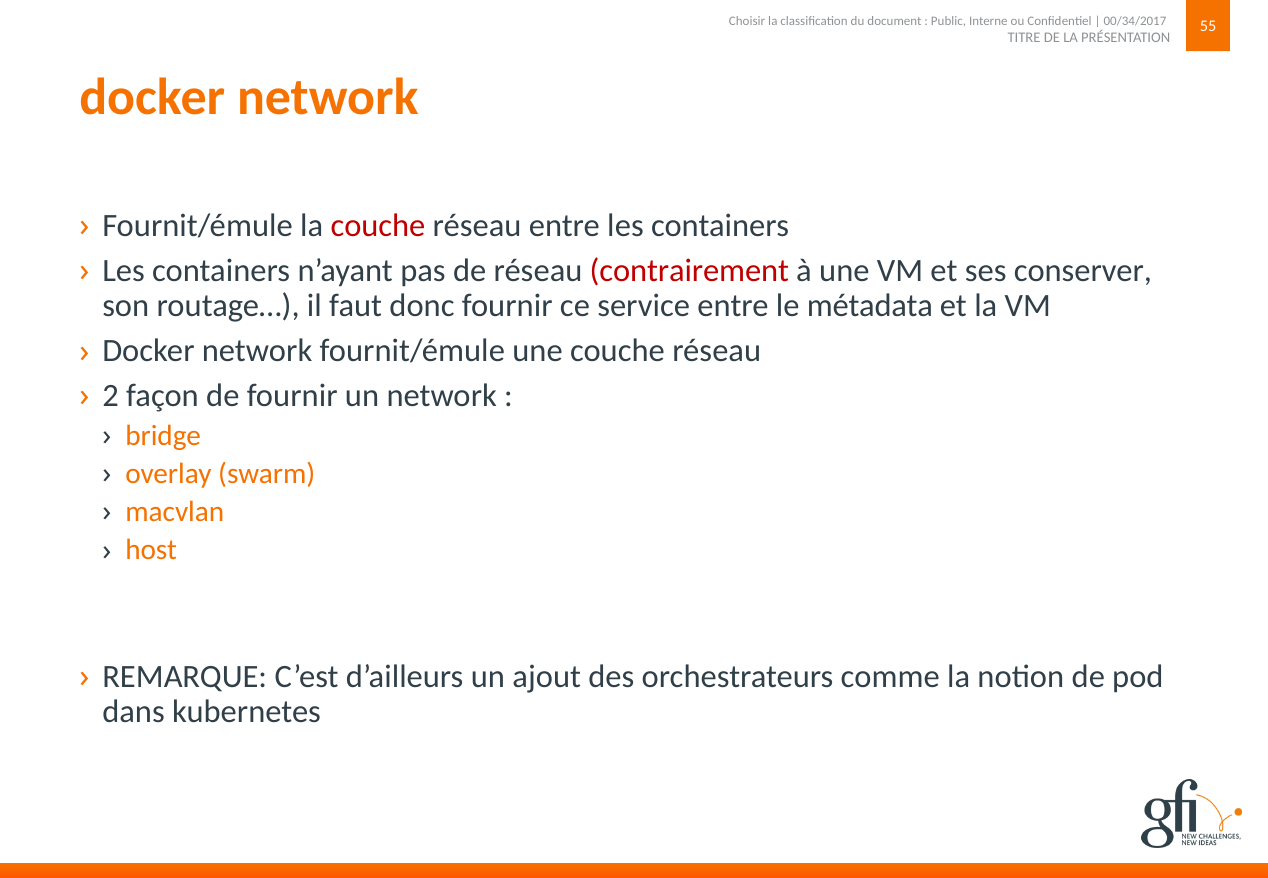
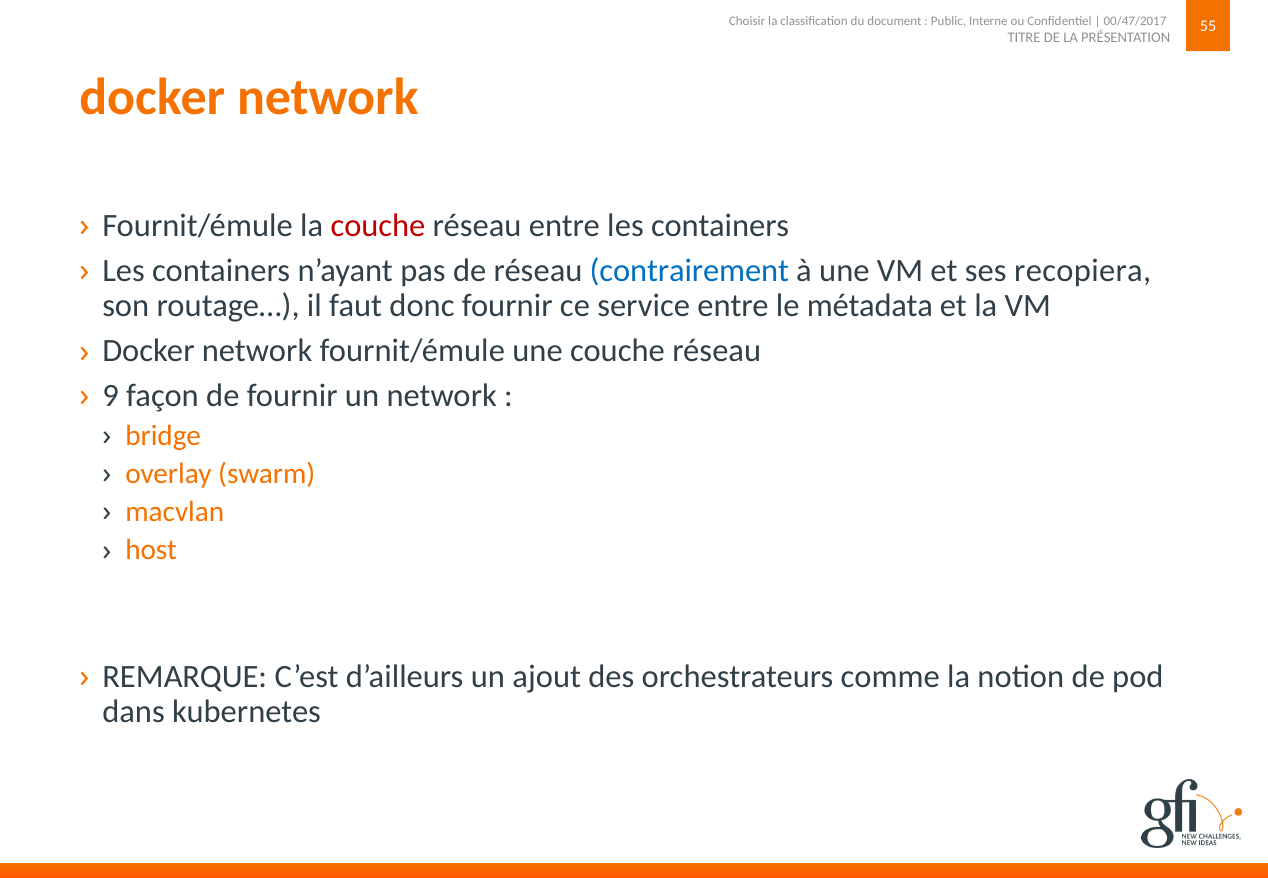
00/34/2017: 00/34/2017 -> 00/47/2017
contrairement colour: red -> blue
conserver: conserver -> recopiera
2: 2 -> 9
